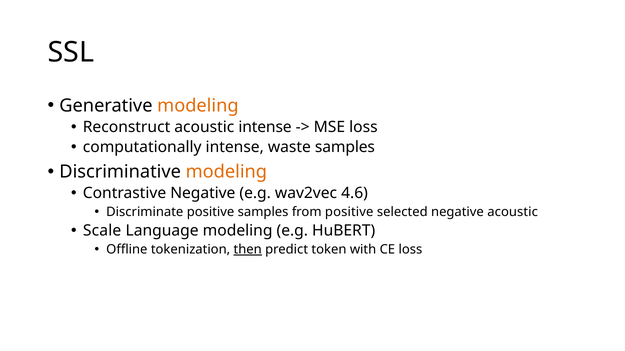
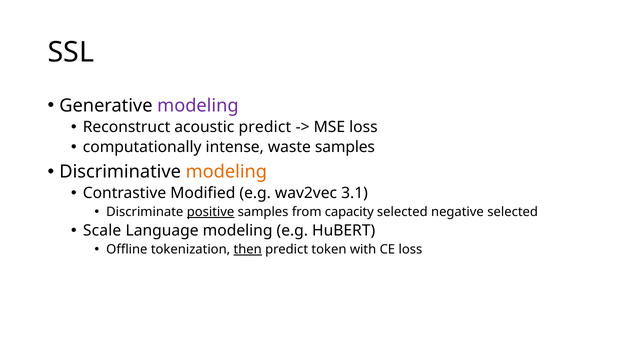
modeling at (198, 106) colour: orange -> purple
acoustic intense: intense -> predict
Contrastive Negative: Negative -> Modified
4.6: 4.6 -> 3.1
positive at (211, 212) underline: none -> present
from positive: positive -> capacity
negative acoustic: acoustic -> selected
